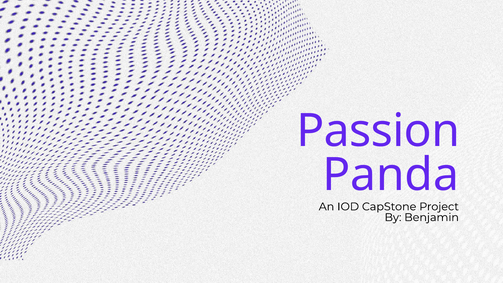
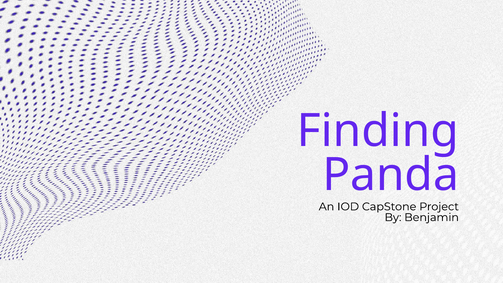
Passion: Passion -> Finding
